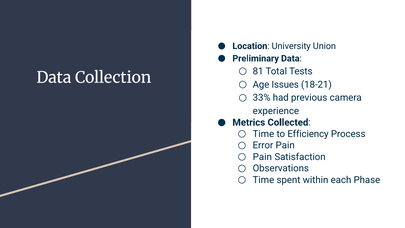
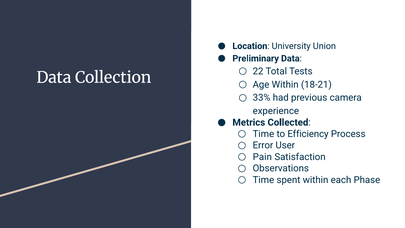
81: 81 -> 22
Age Issues: Issues -> Within
Error Pain: Pain -> User
